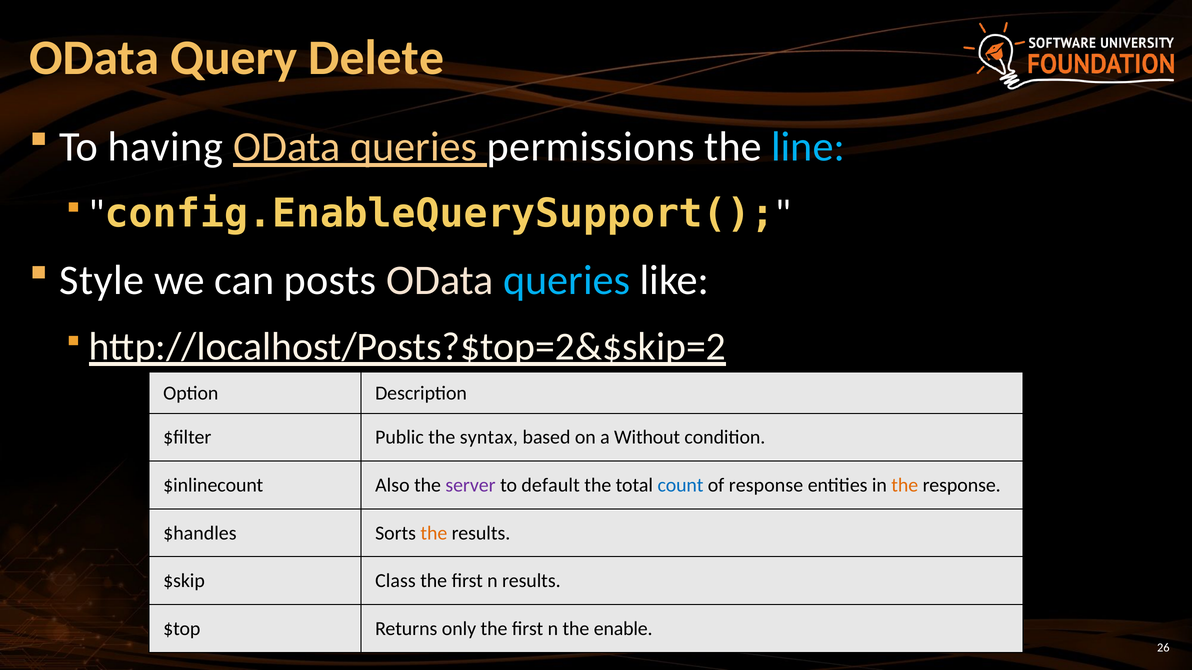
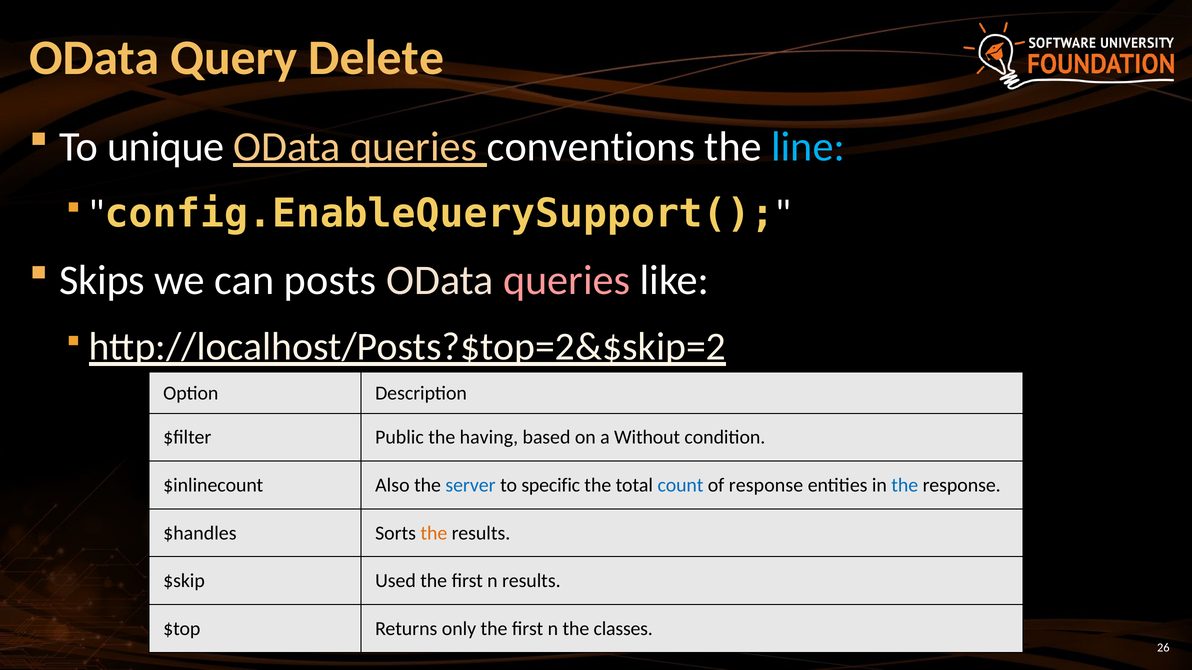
having: having -> unique
permissions: permissions -> conventions
Style: Style -> Skips
queries at (567, 281) colour: light blue -> pink
syntax: syntax -> having
server colour: purple -> blue
default: default -> specific
the at (905, 486) colour: orange -> blue
Class: Class -> Used
enable: enable -> classes
